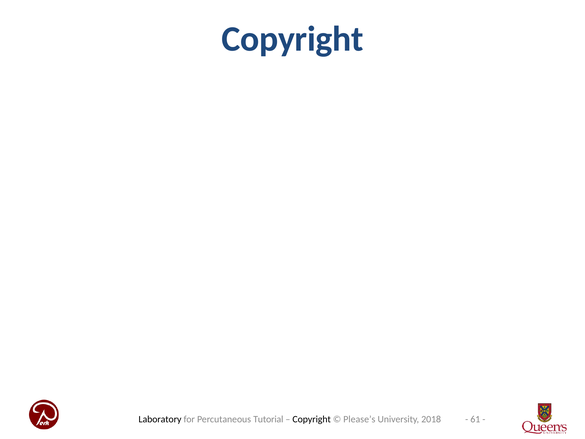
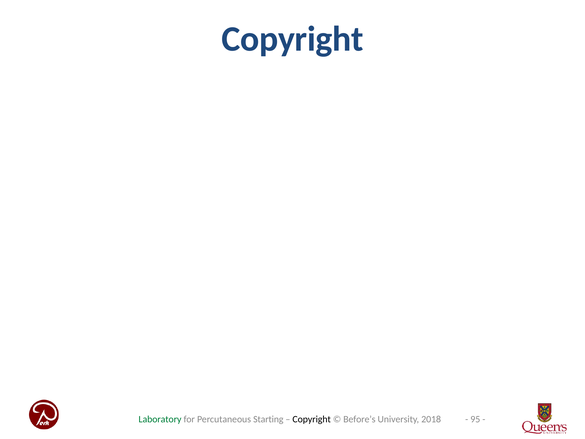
61: 61 -> 95
Laboratory colour: black -> green
Tutorial: Tutorial -> Starting
Please’s: Please’s -> Before’s
